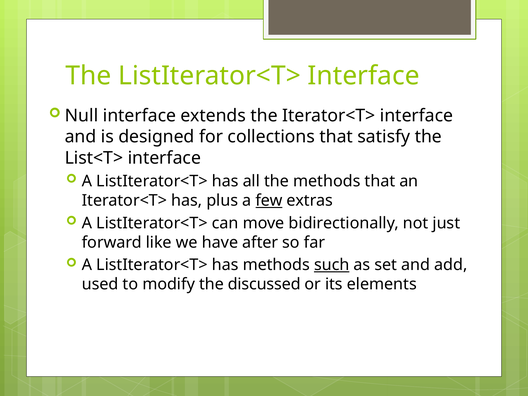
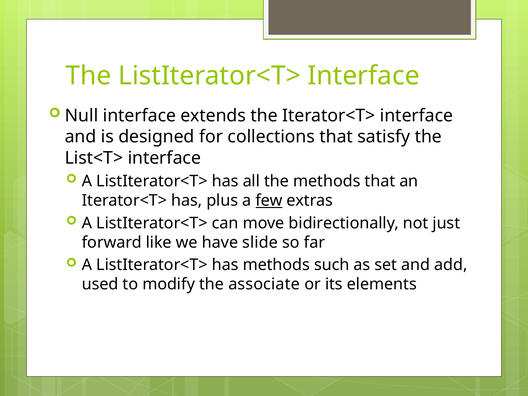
after: after -> slide
such underline: present -> none
discussed: discussed -> associate
